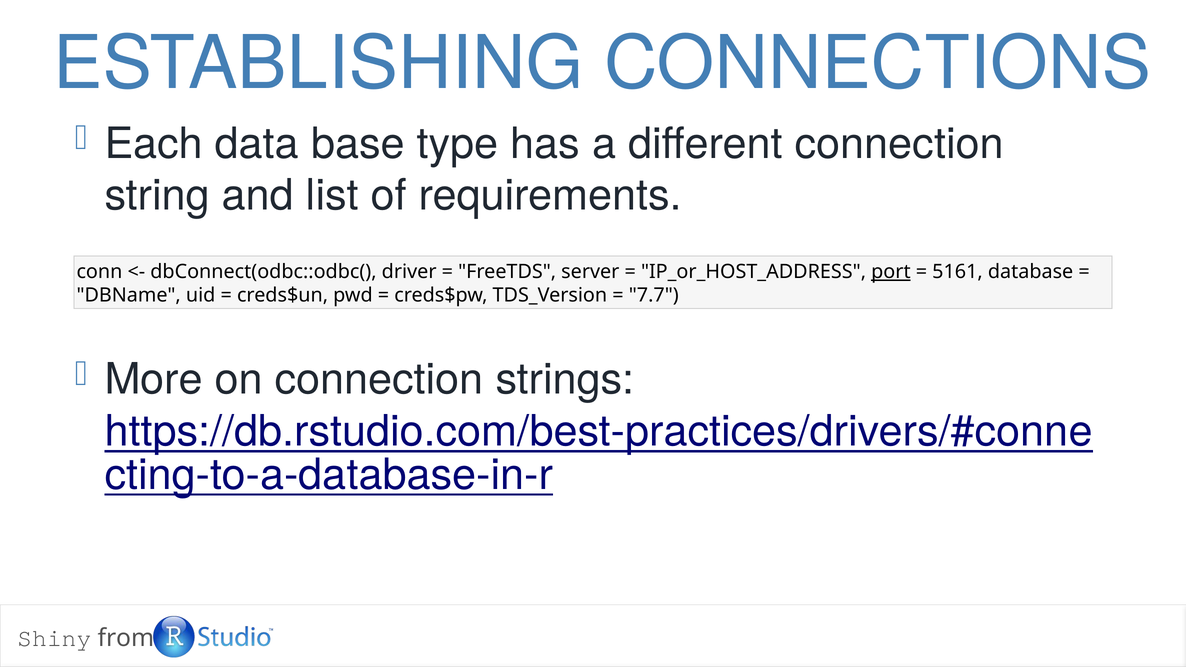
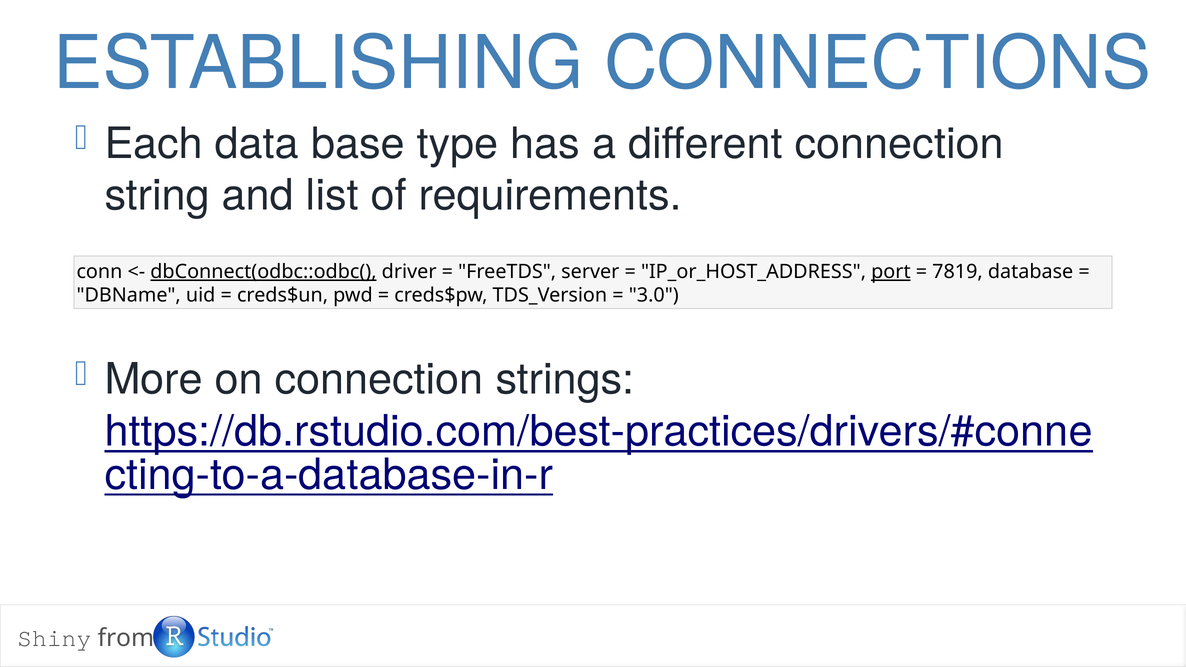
dbConnect(odbc::odbc( underline: none -> present
5161: 5161 -> 7819
7.7: 7.7 -> 3.0
